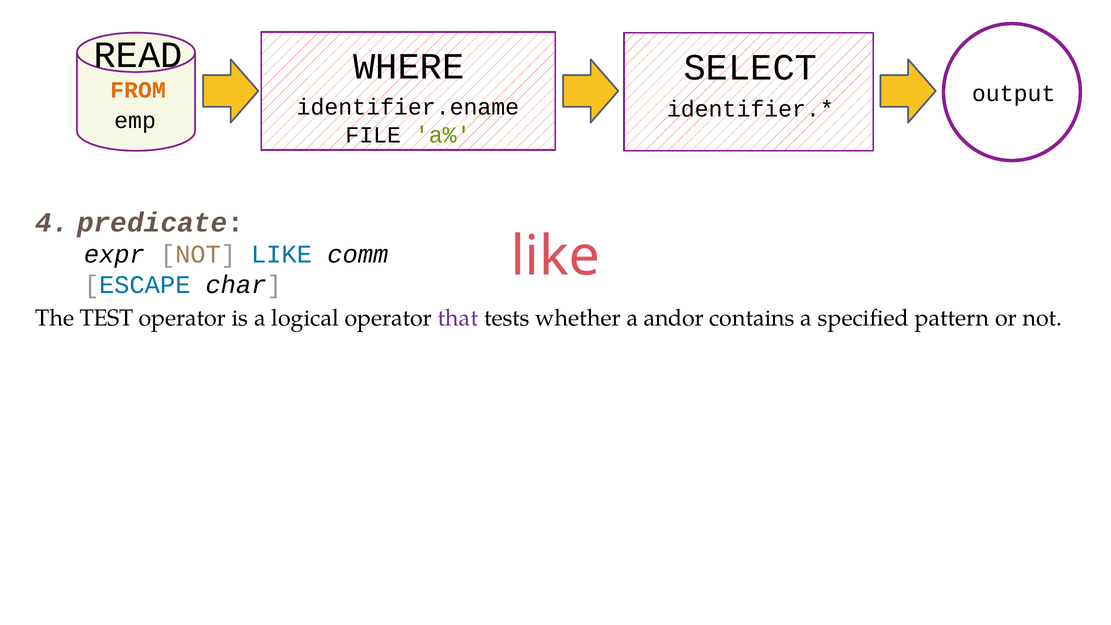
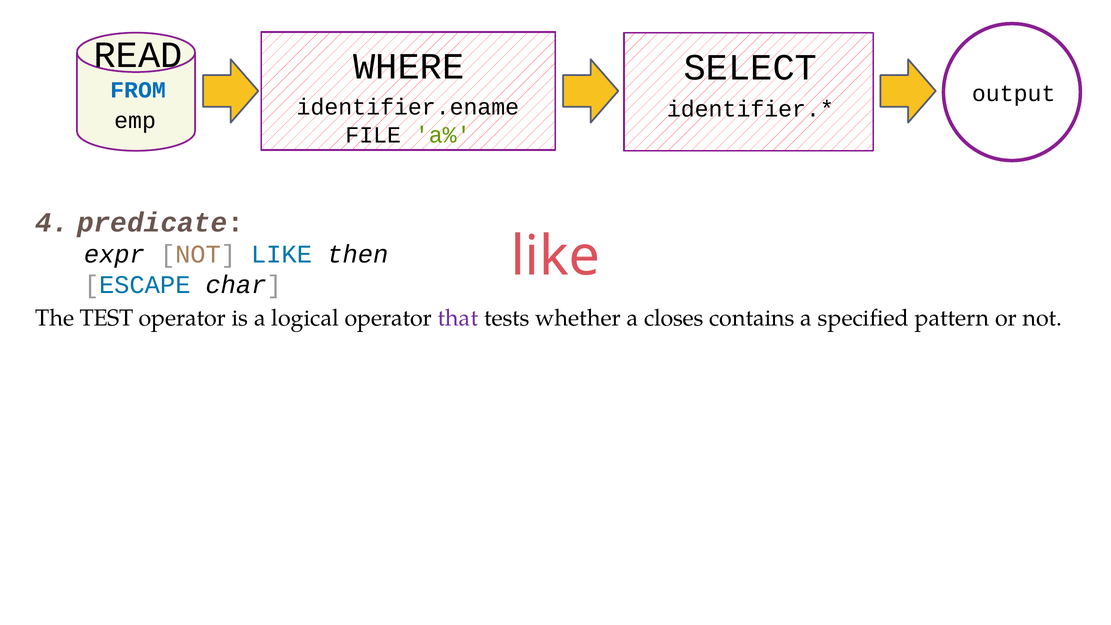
FROM colour: orange -> blue
comm: comm -> then
andor: andor -> closes
